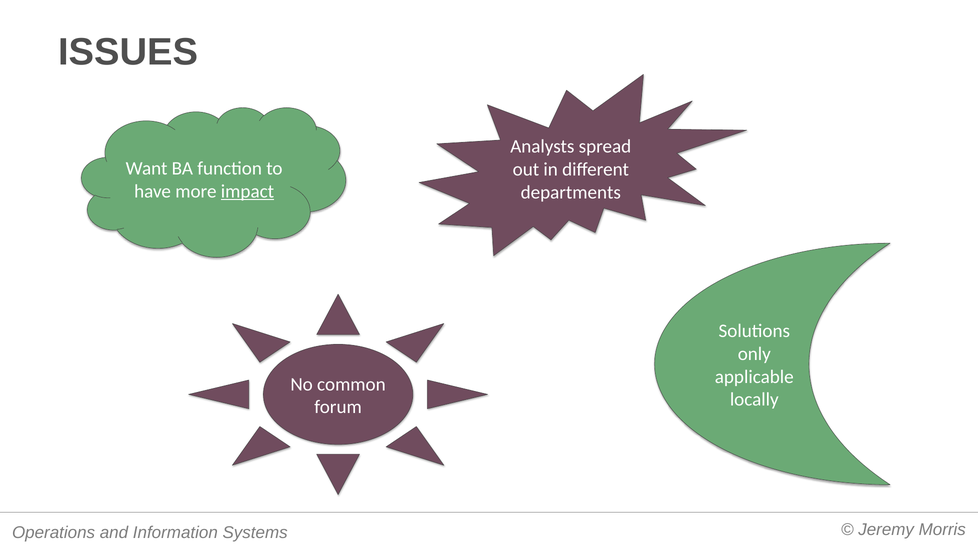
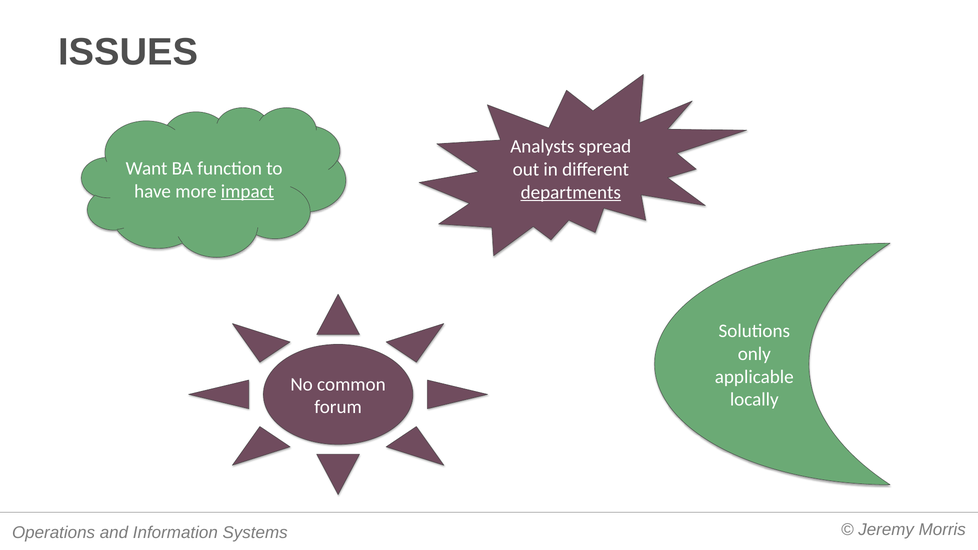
departments underline: none -> present
